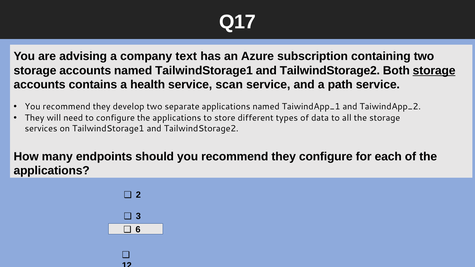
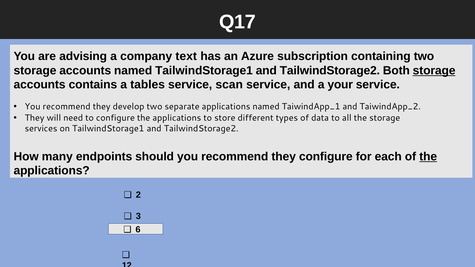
health: health -> tables
path: path -> your
the at (428, 157) underline: none -> present
